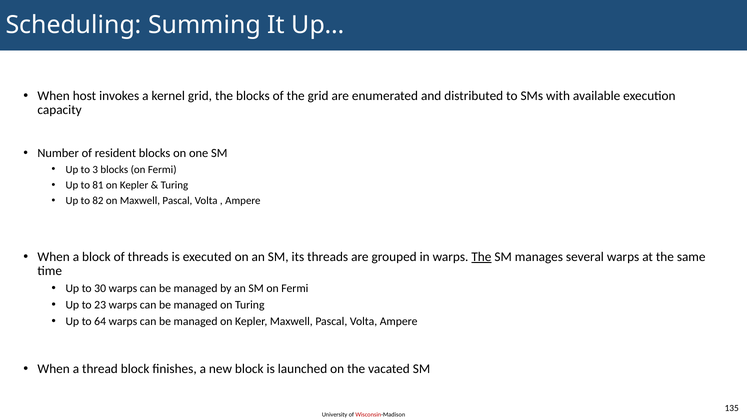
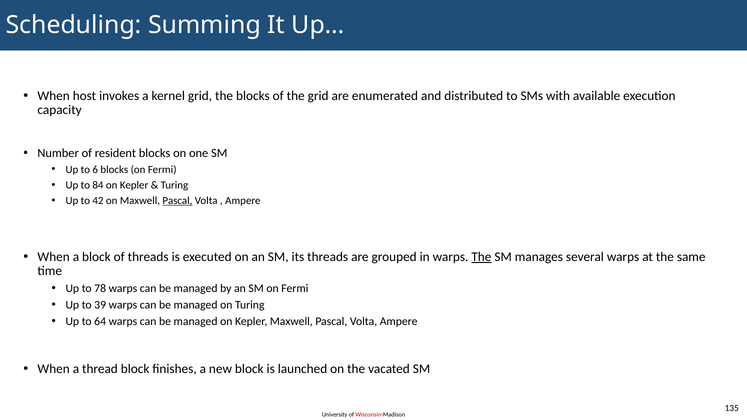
3: 3 -> 6
81: 81 -> 84
82: 82 -> 42
Pascal at (177, 201) underline: none -> present
30: 30 -> 78
23: 23 -> 39
